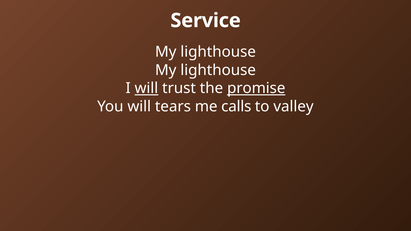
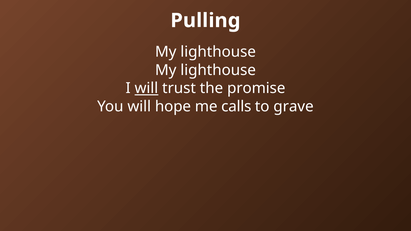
Service: Service -> Pulling
promise underline: present -> none
tears: tears -> hope
valley: valley -> grave
